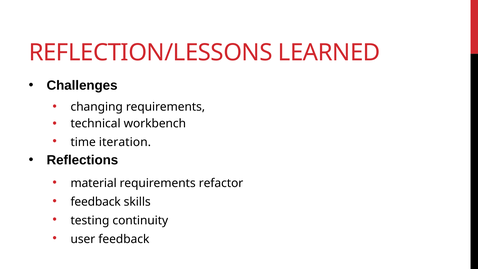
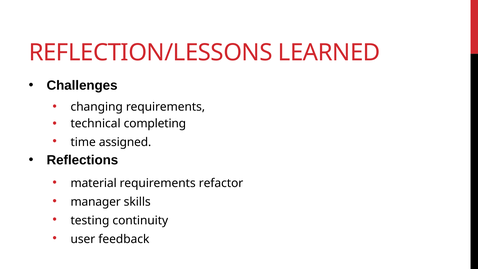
workbench: workbench -> completing
iteration: iteration -> assigned
feedback at (96, 202): feedback -> manager
